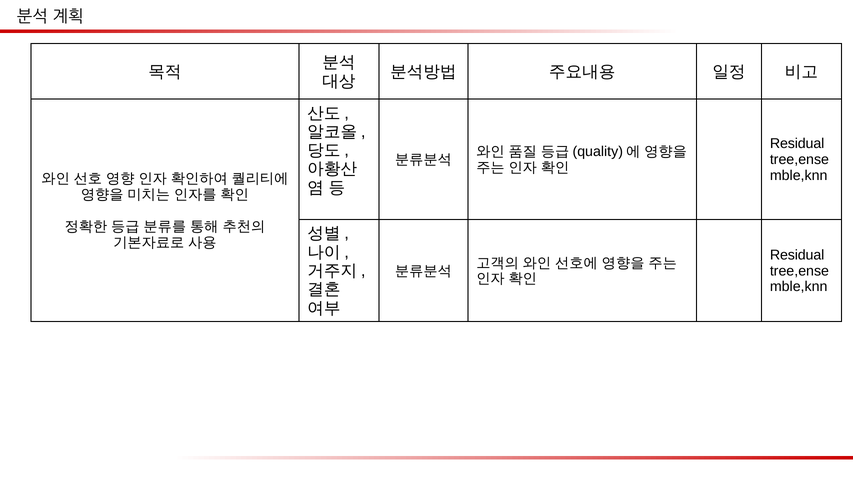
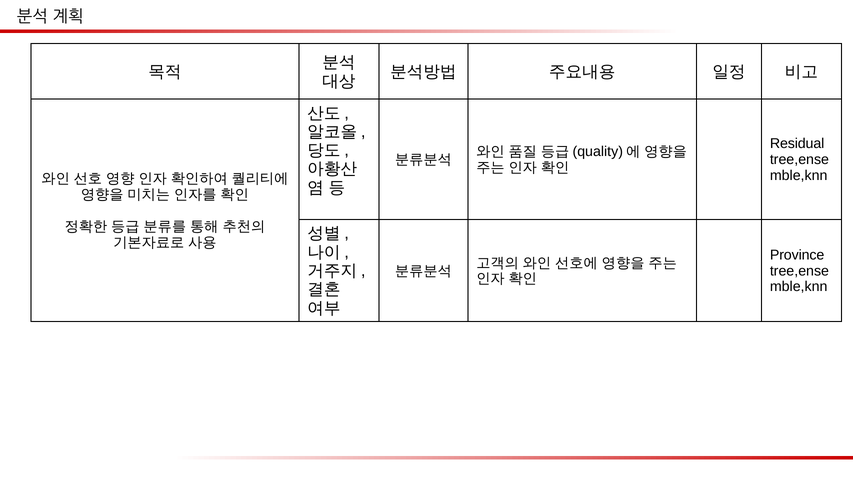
Residual at (797, 255): Residual -> Province
